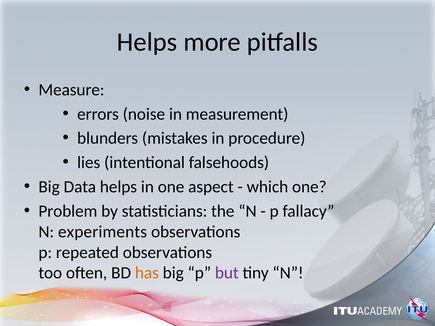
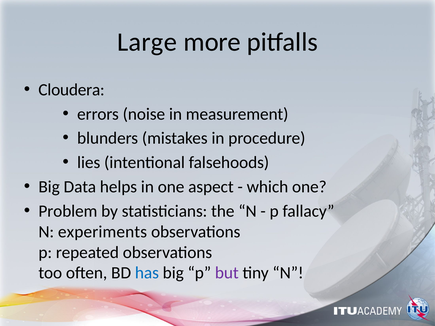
Helps at (147, 42): Helps -> Large
Measure: Measure -> Cloudera
has colour: orange -> blue
